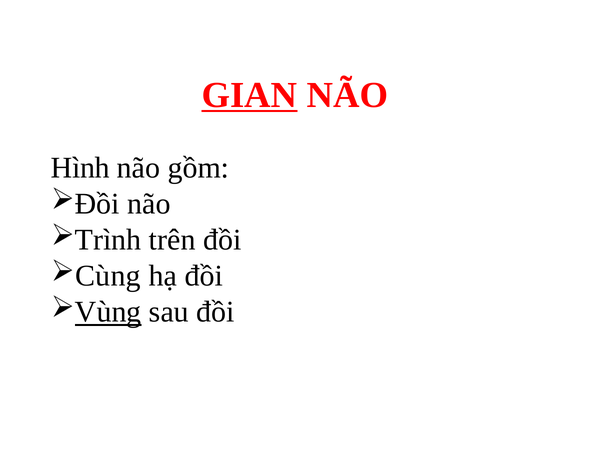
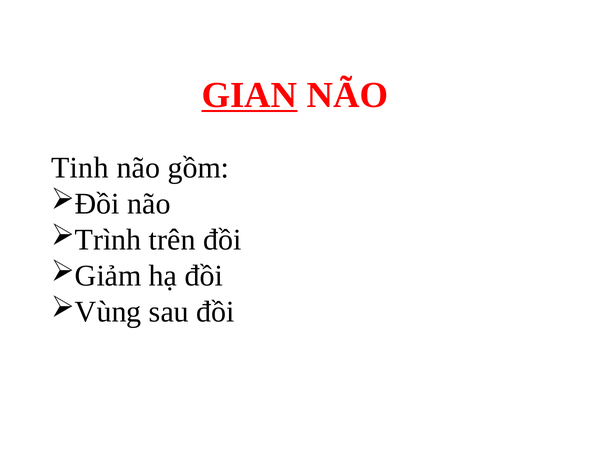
Hình: Hình -> Tinh
Cùng: Cùng -> Giảm
Vùng underline: present -> none
